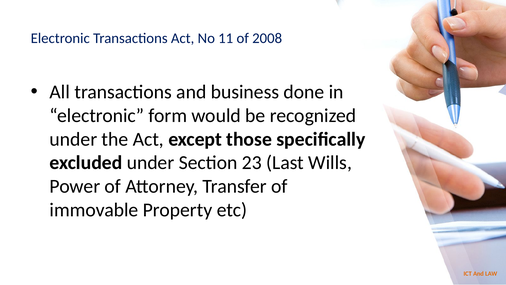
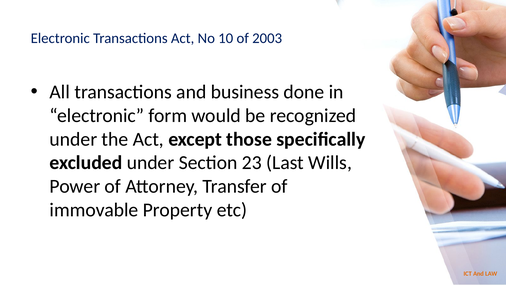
11: 11 -> 10
2008: 2008 -> 2003
